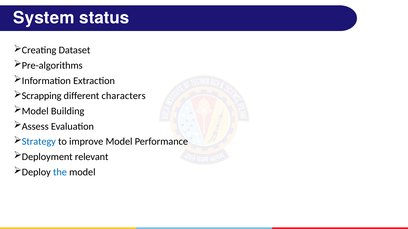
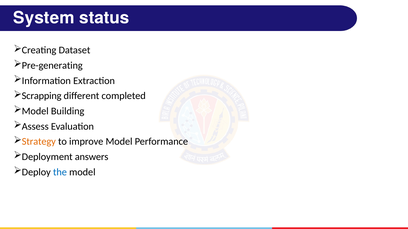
Pre-algorithms: Pre-algorithms -> Pre-generating
characters: characters -> completed
Strategy colour: blue -> orange
relevant: relevant -> answers
